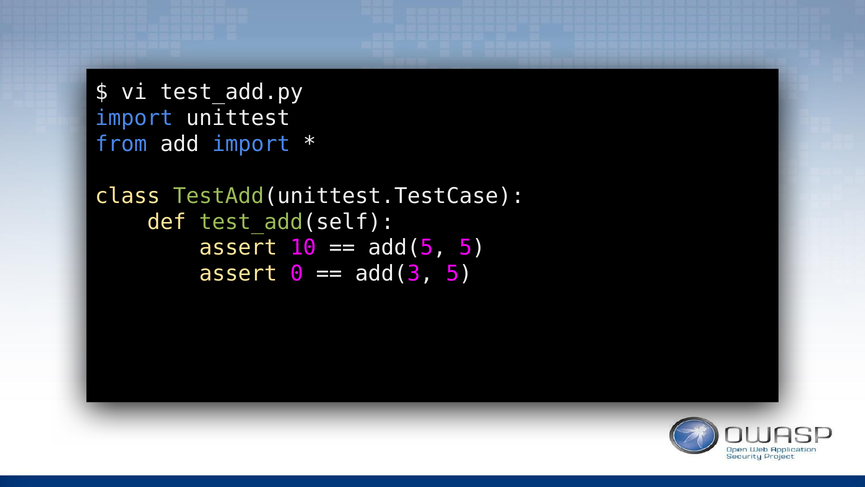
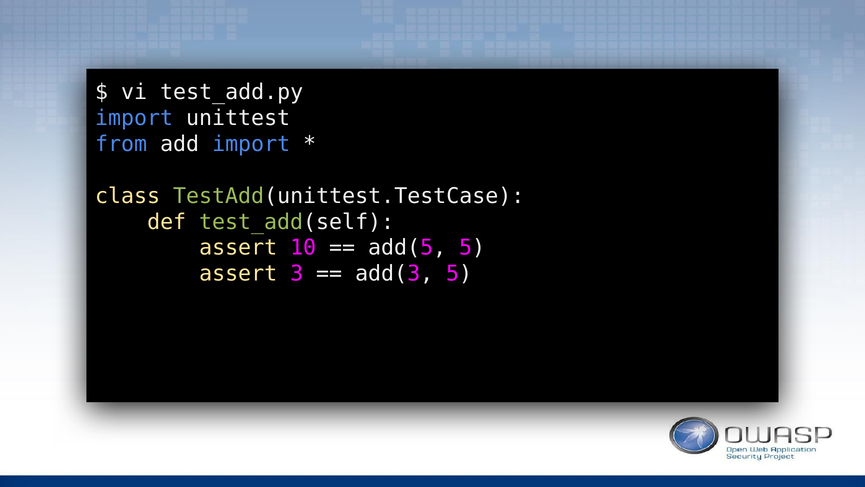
0: 0 -> 3
